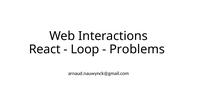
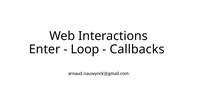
React: React -> Enter
Problems: Problems -> Callbacks
